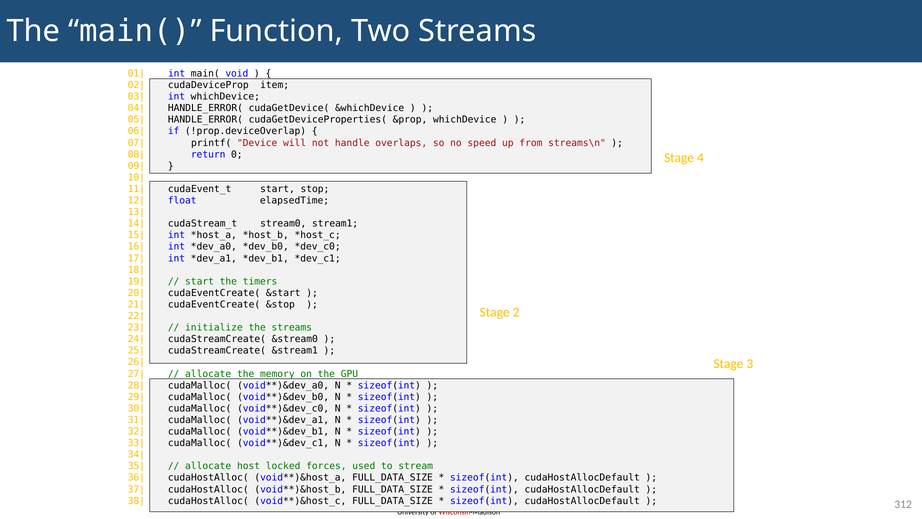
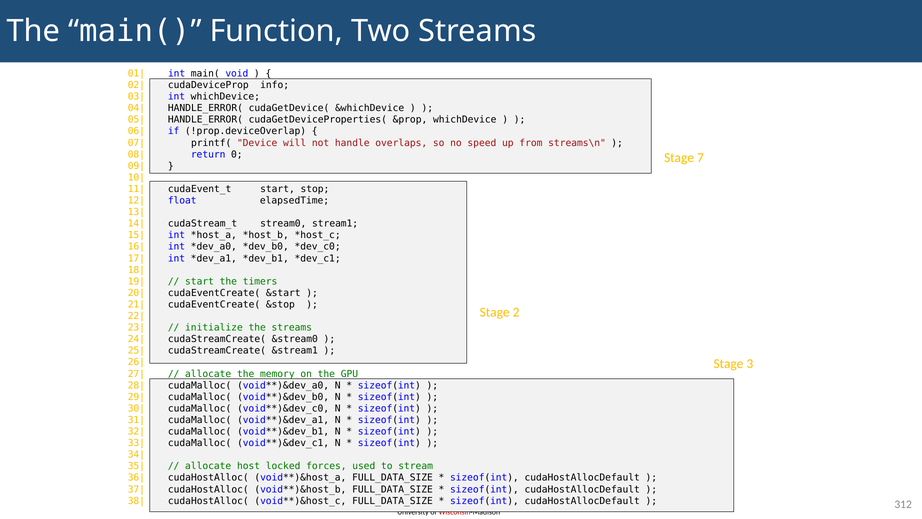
item: item -> info
4: 4 -> 7
